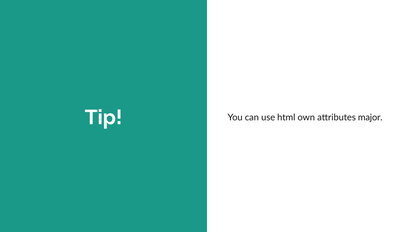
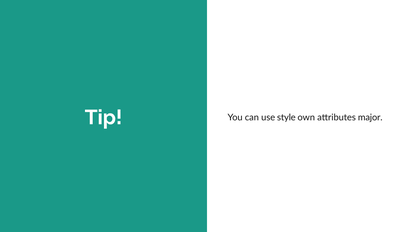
html: html -> style
